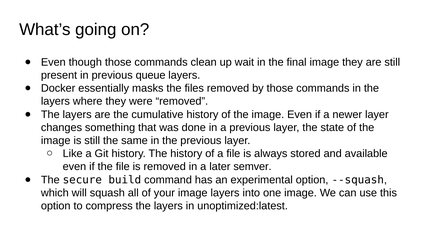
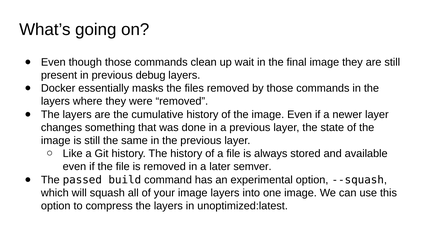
queue: queue -> debug
secure: secure -> passed
